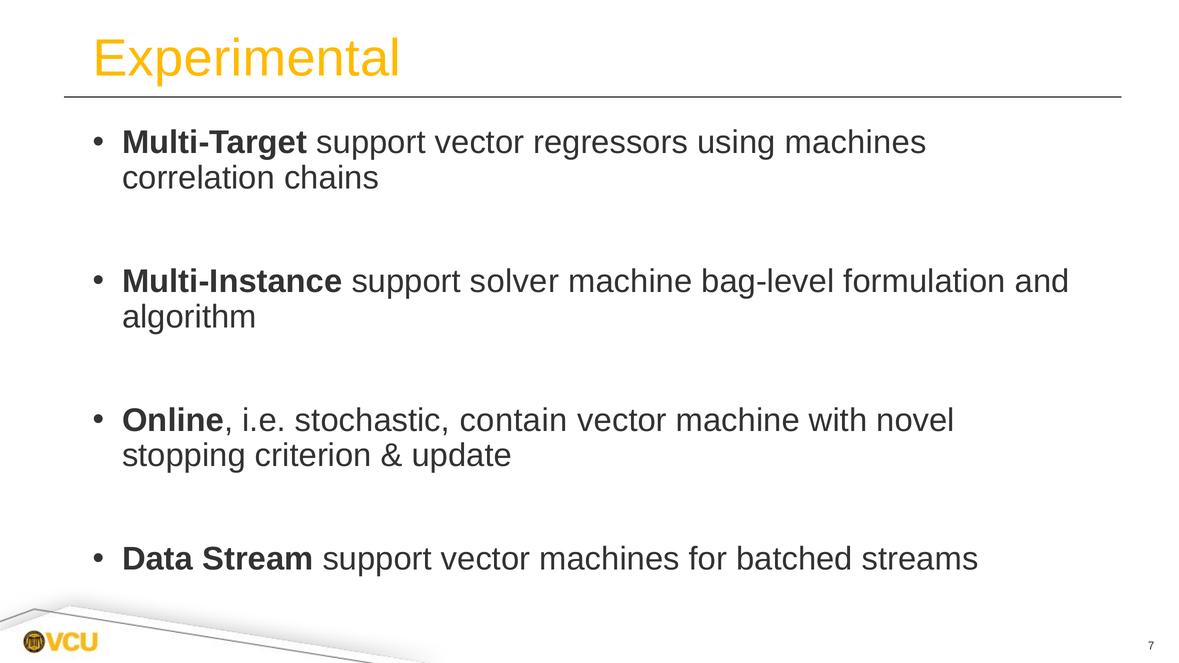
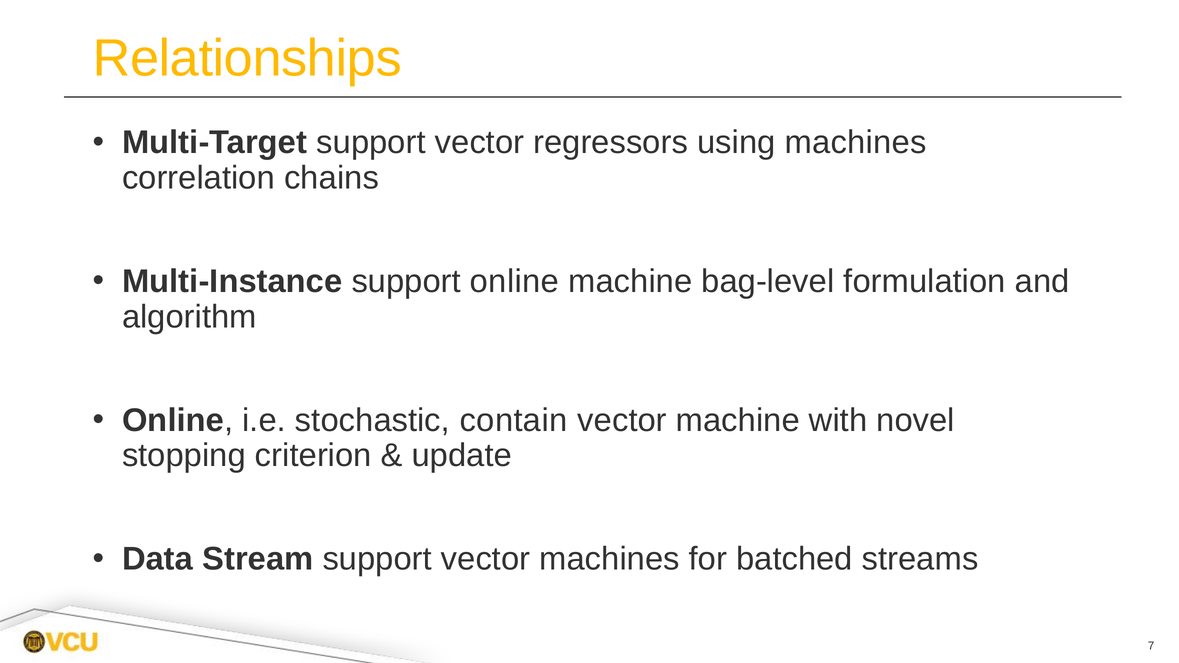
Experimental: Experimental -> Relationships
support solver: solver -> online
